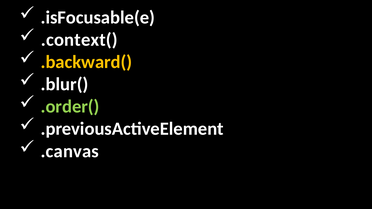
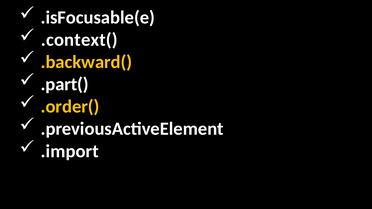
.blur(: .blur( -> .part(
.order( colour: light green -> yellow
.canvas: .canvas -> .import
